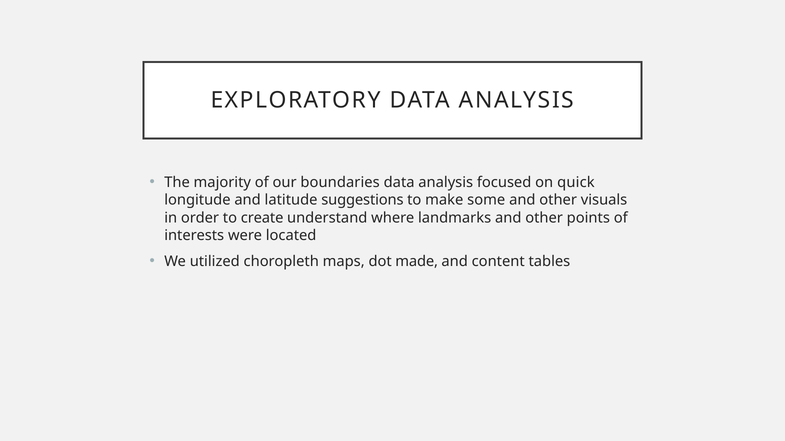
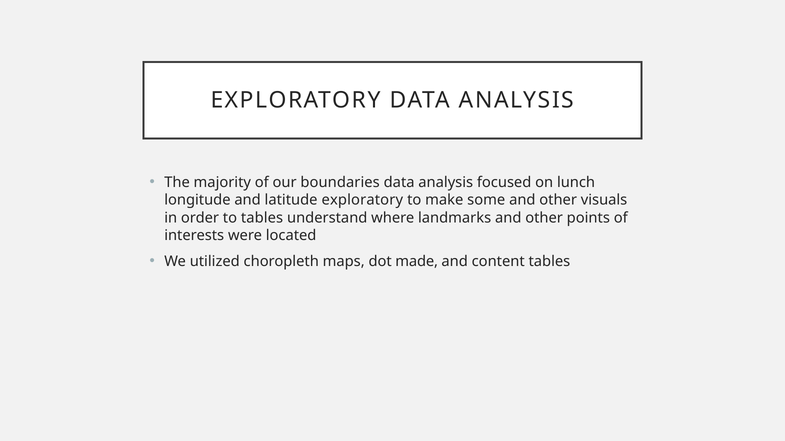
quick: quick -> lunch
latitude suggestions: suggestions -> exploratory
to create: create -> tables
